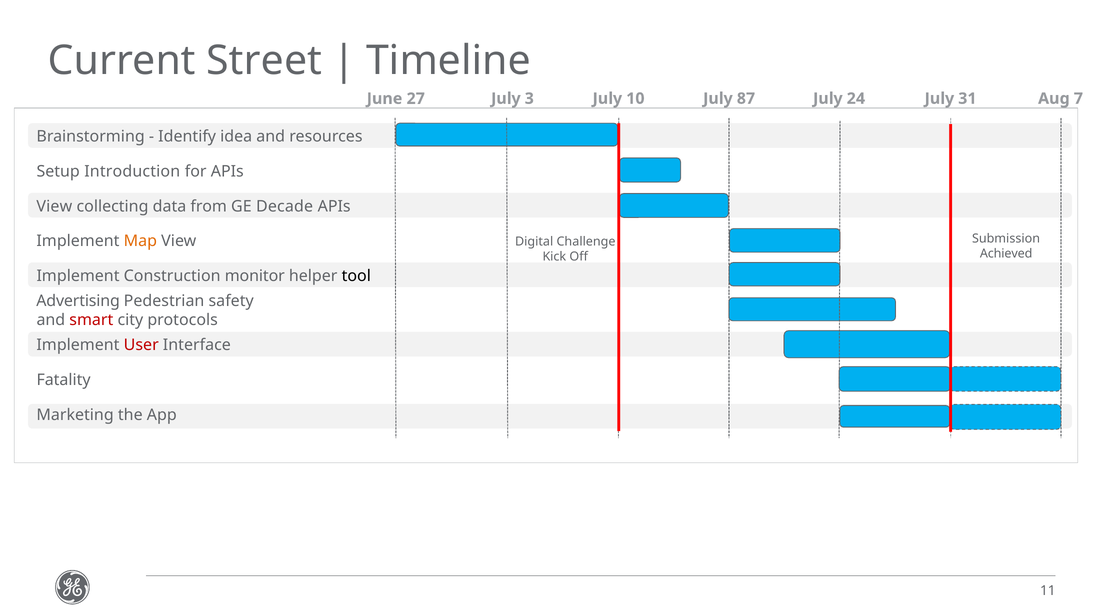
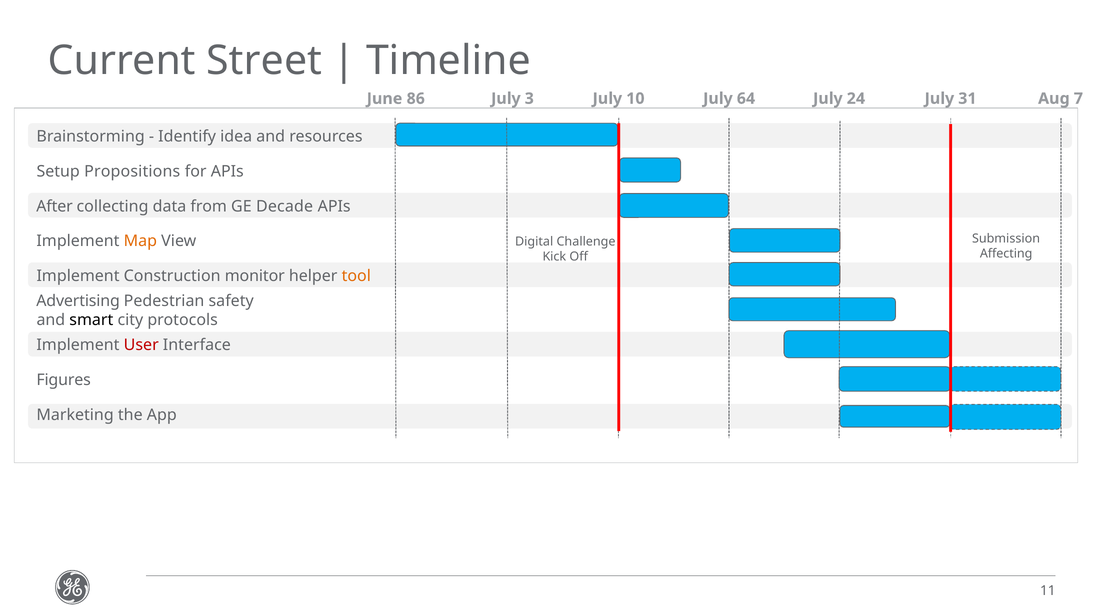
87: 87 -> 64
27: 27 -> 86
Introduction: Introduction -> Propositions
View at (54, 206): View -> After
Achieved: Achieved -> Affecting
tool colour: black -> orange
smart colour: red -> black
Fatality: Fatality -> Figures
